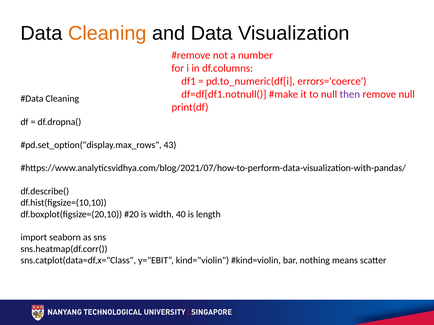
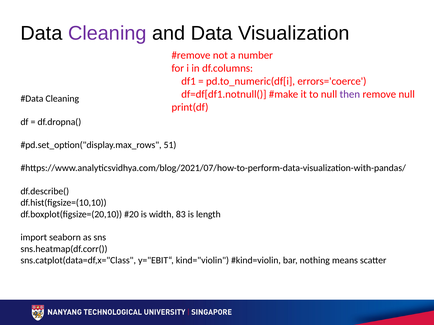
Cleaning at (107, 33) colour: orange -> purple
43: 43 -> 51
40: 40 -> 83
